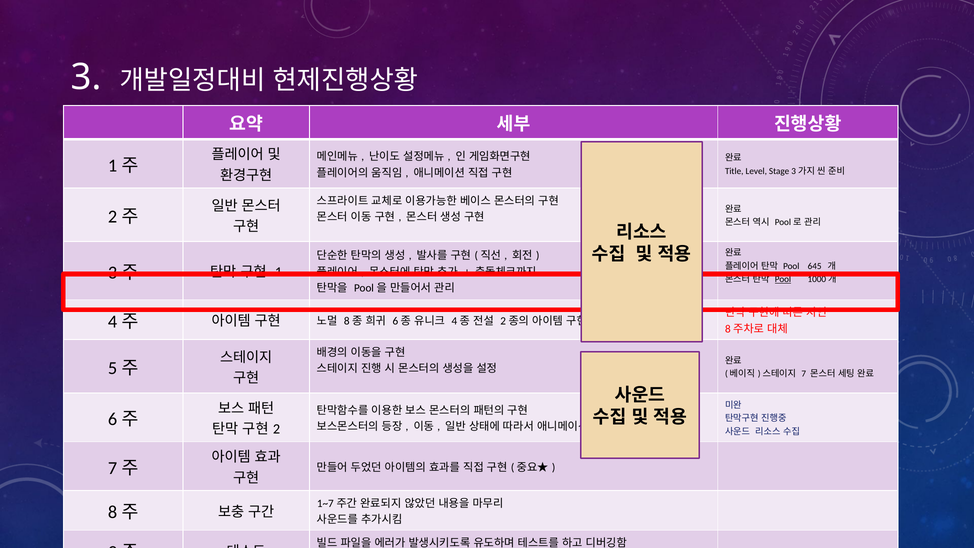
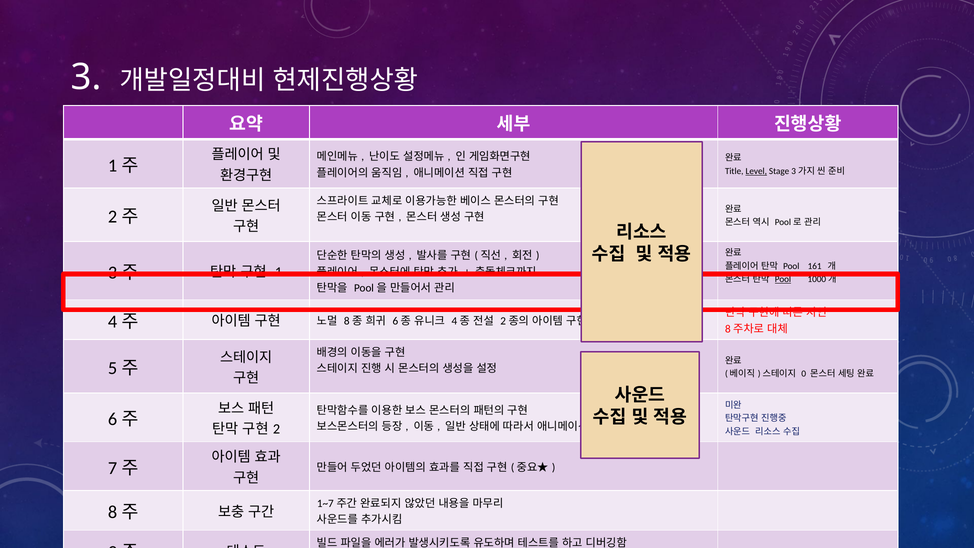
Level underline: none -> present
645: 645 -> 161
7: 7 -> 0
